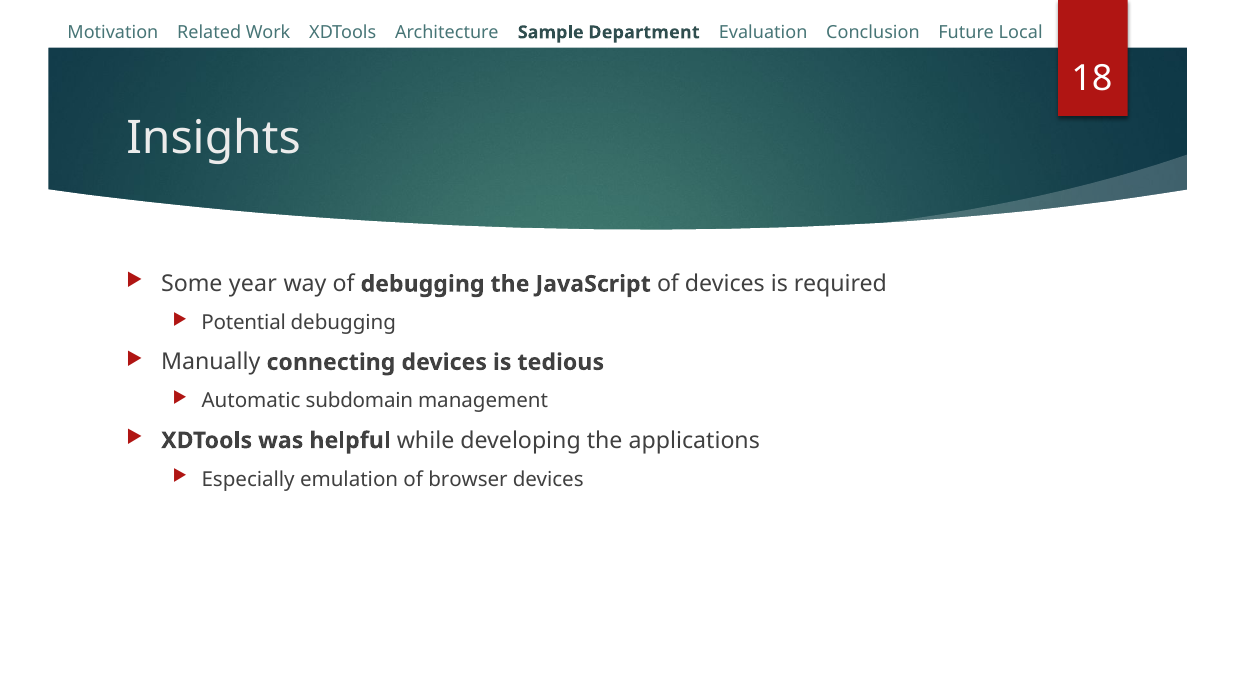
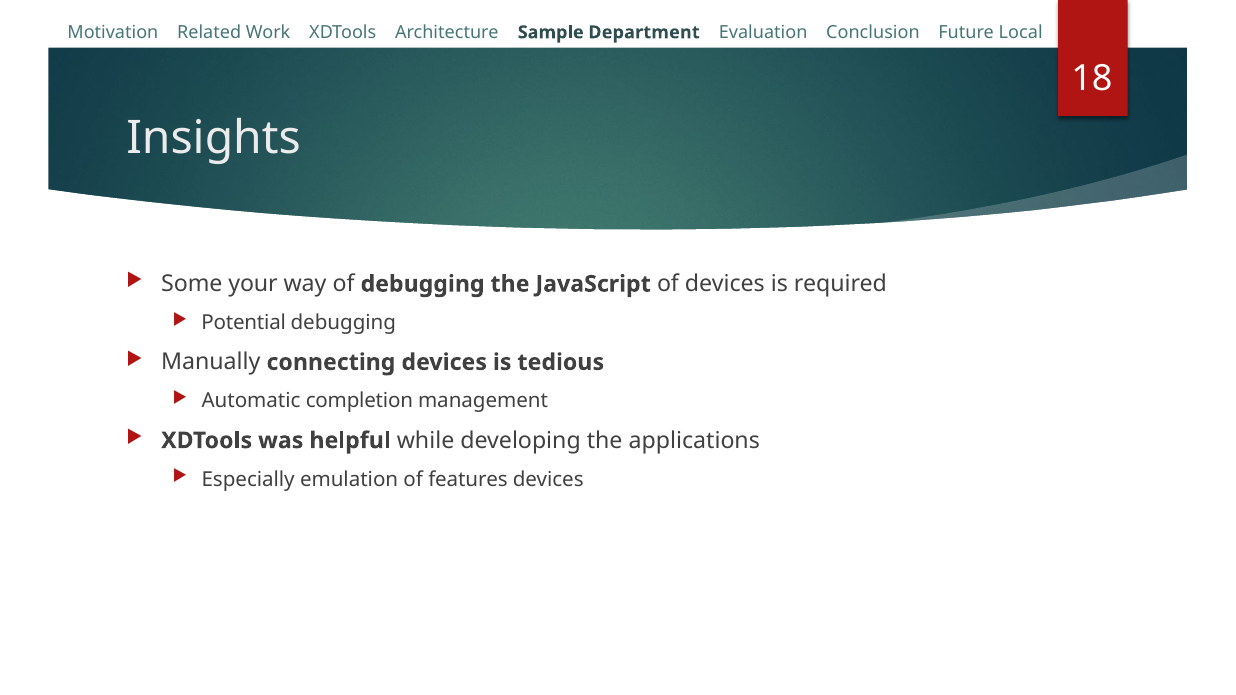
year: year -> your
subdomain: subdomain -> completion
browser: browser -> features
